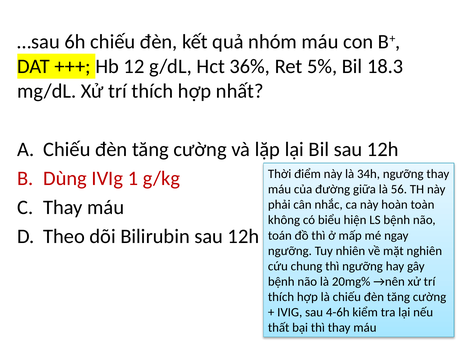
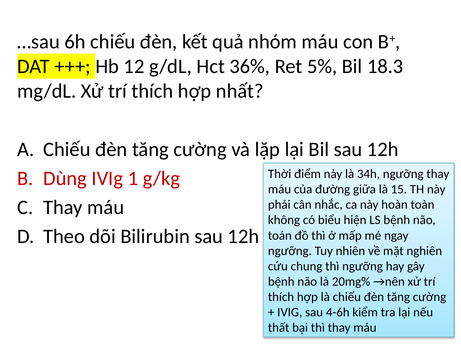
56: 56 -> 15
